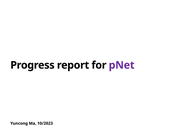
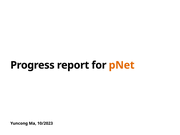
pNet colour: purple -> orange
